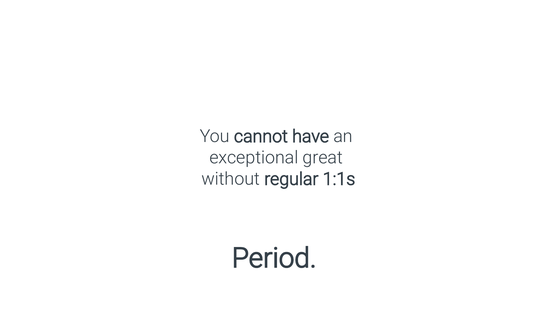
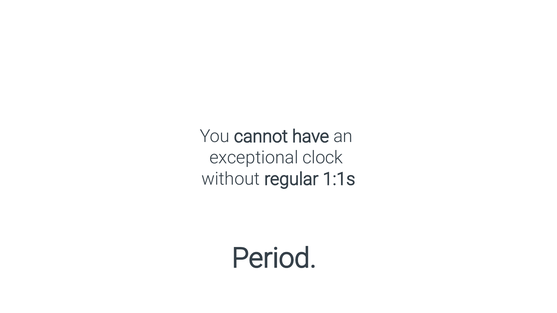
great: great -> clock
